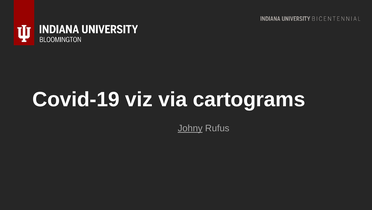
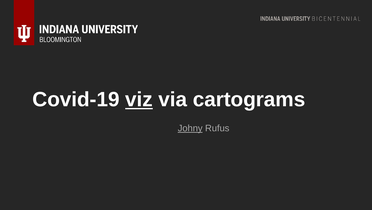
viz underline: none -> present
